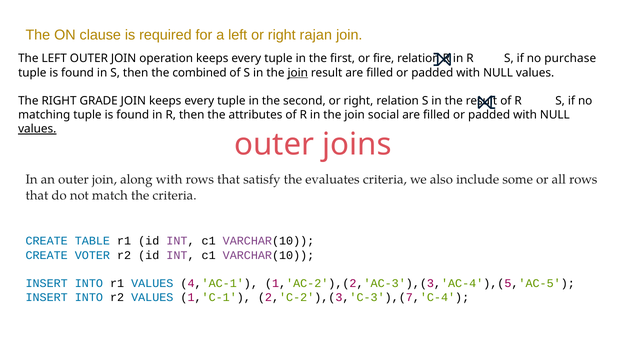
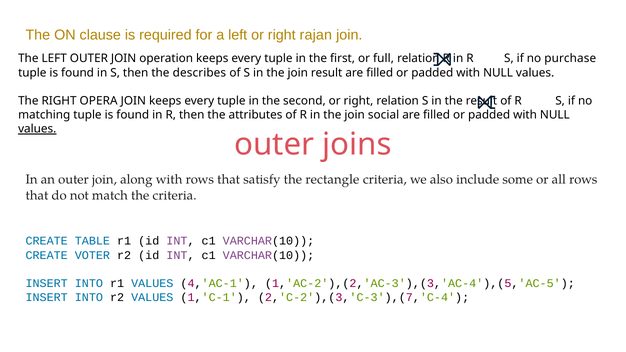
fire: fire -> full
combined: combined -> describes
join at (298, 73) underline: present -> none
GRADE: GRADE -> OPERA
evaluates: evaluates -> rectangle
